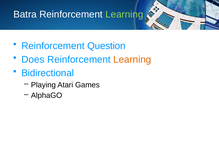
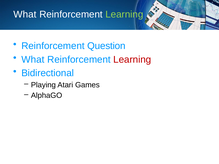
Batra at (25, 14): Batra -> What
Does at (33, 60): Does -> What
Learning at (132, 60) colour: orange -> red
